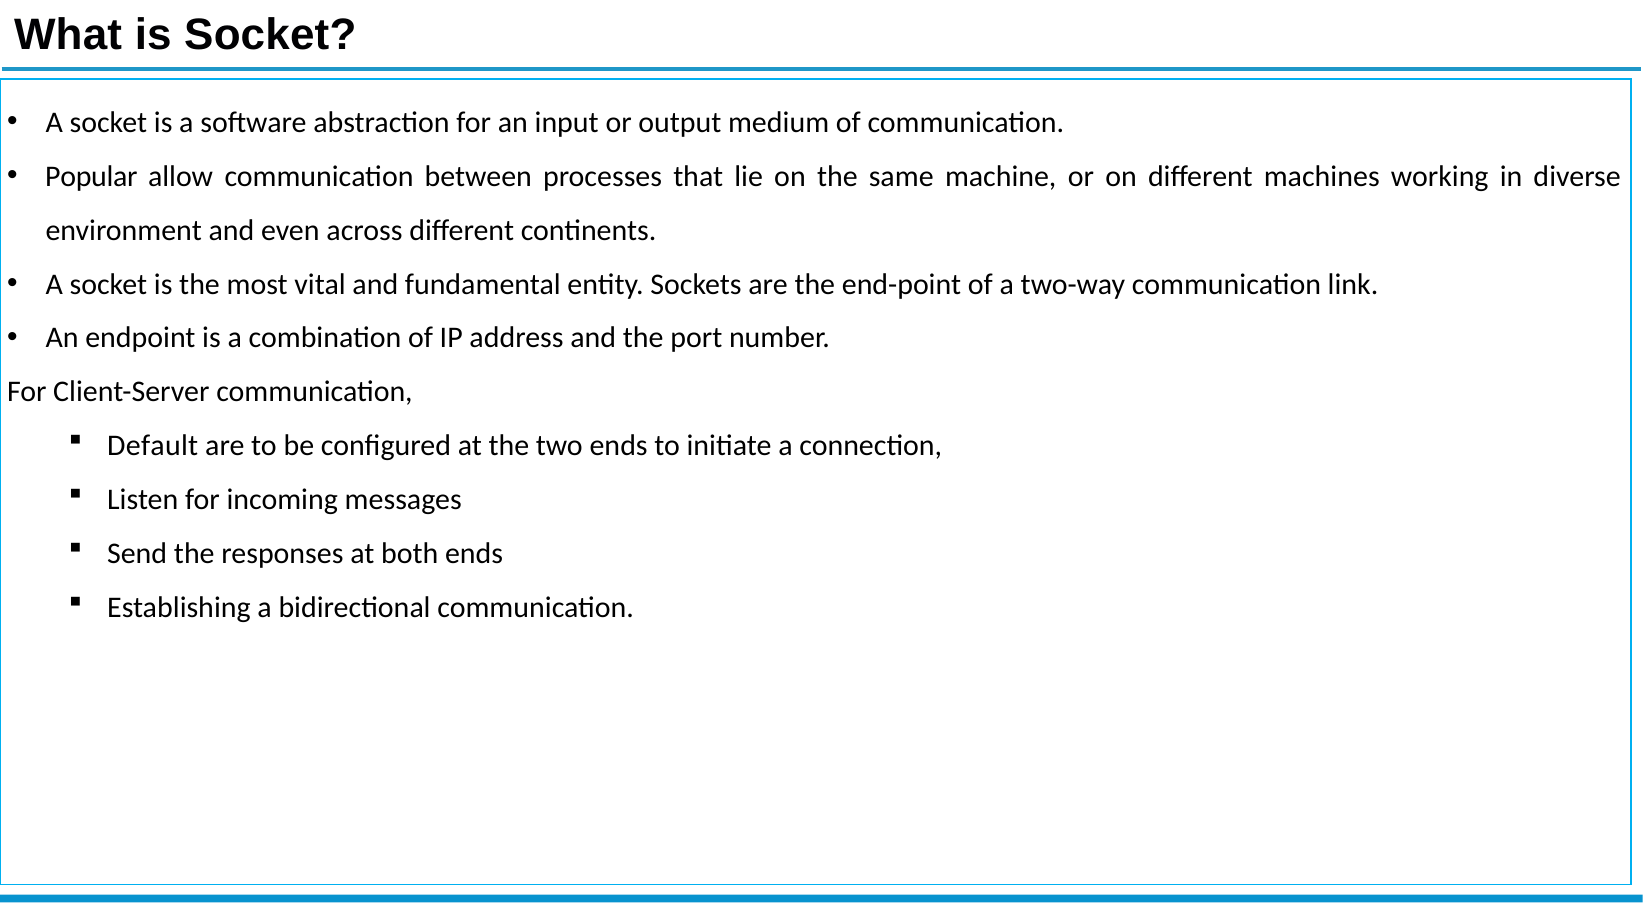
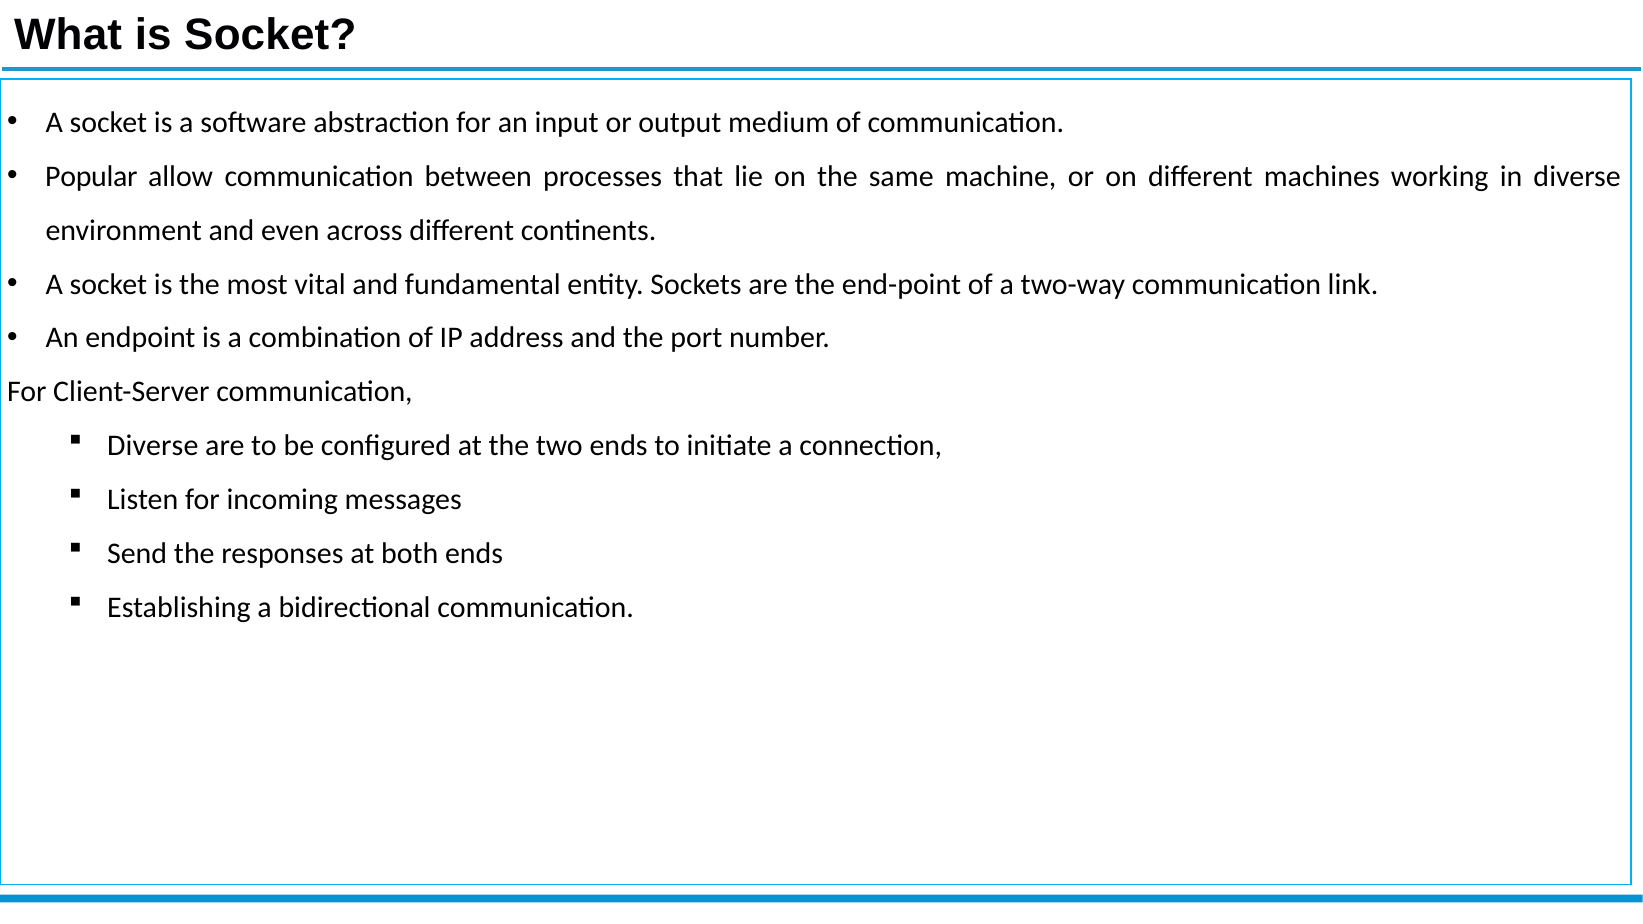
Default at (153, 446): Default -> Diverse
